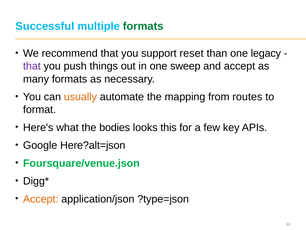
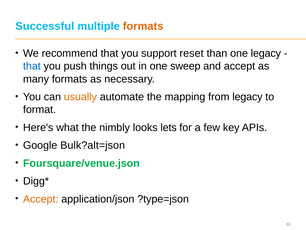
formats at (143, 26) colour: green -> orange
that at (32, 66) colour: purple -> blue
from routes: routes -> legacy
bodies: bodies -> nimbly
this: this -> lets
Here?alt=json: Here?alt=json -> Bulk?alt=json
